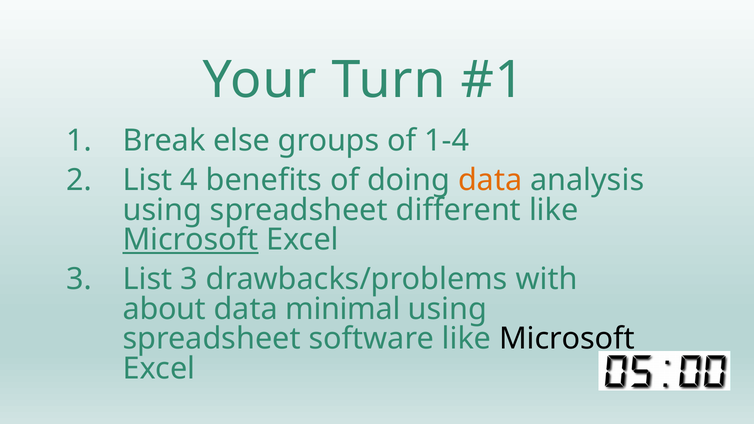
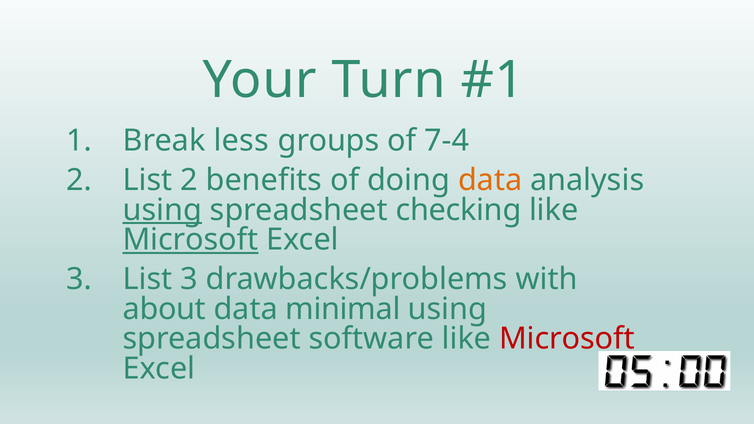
else: else -> less
1-4: 1-4 -> 7-4
List 4: 4 -> 2
using at (162, 210) underline: none -> present
different: different -> checking
Microsoft at (567, 339) colour: black -> red
